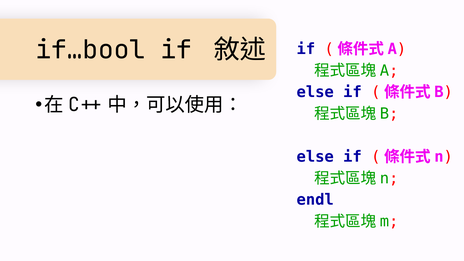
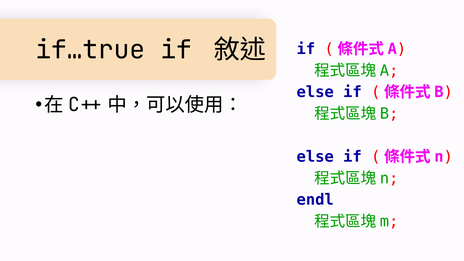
if…bool: if…bool -> if…true
